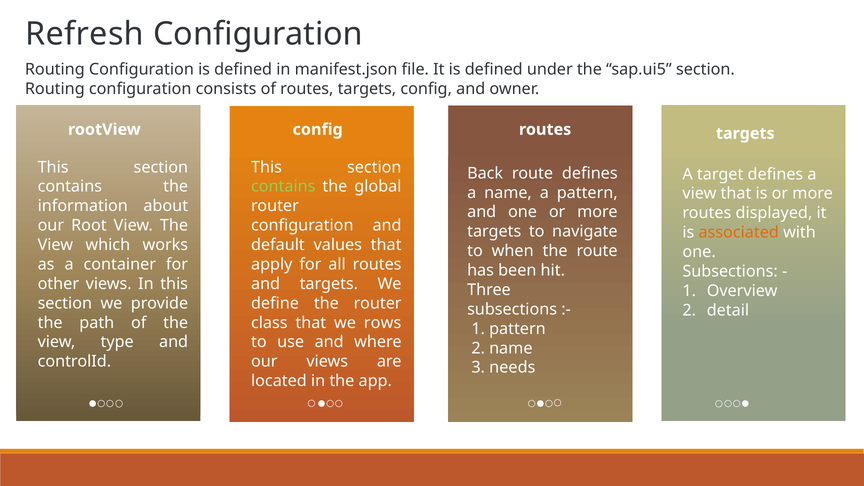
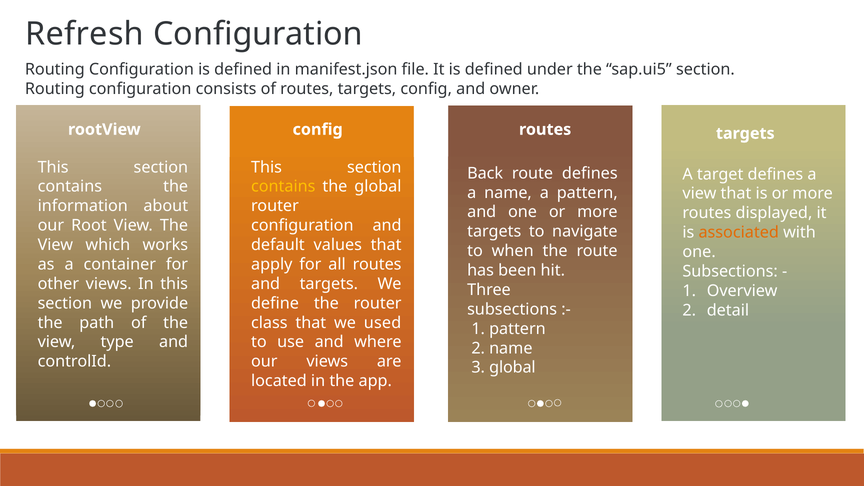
contains at (283, 187) colour: light green -> yellow
rows: rows -> used
3 needs: needs -> global
